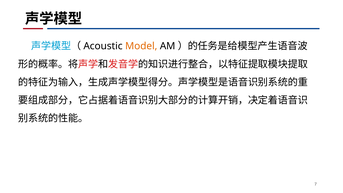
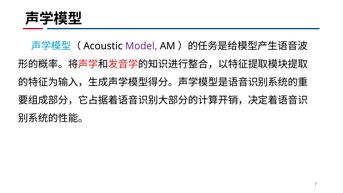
Model colour: orange -> purple
